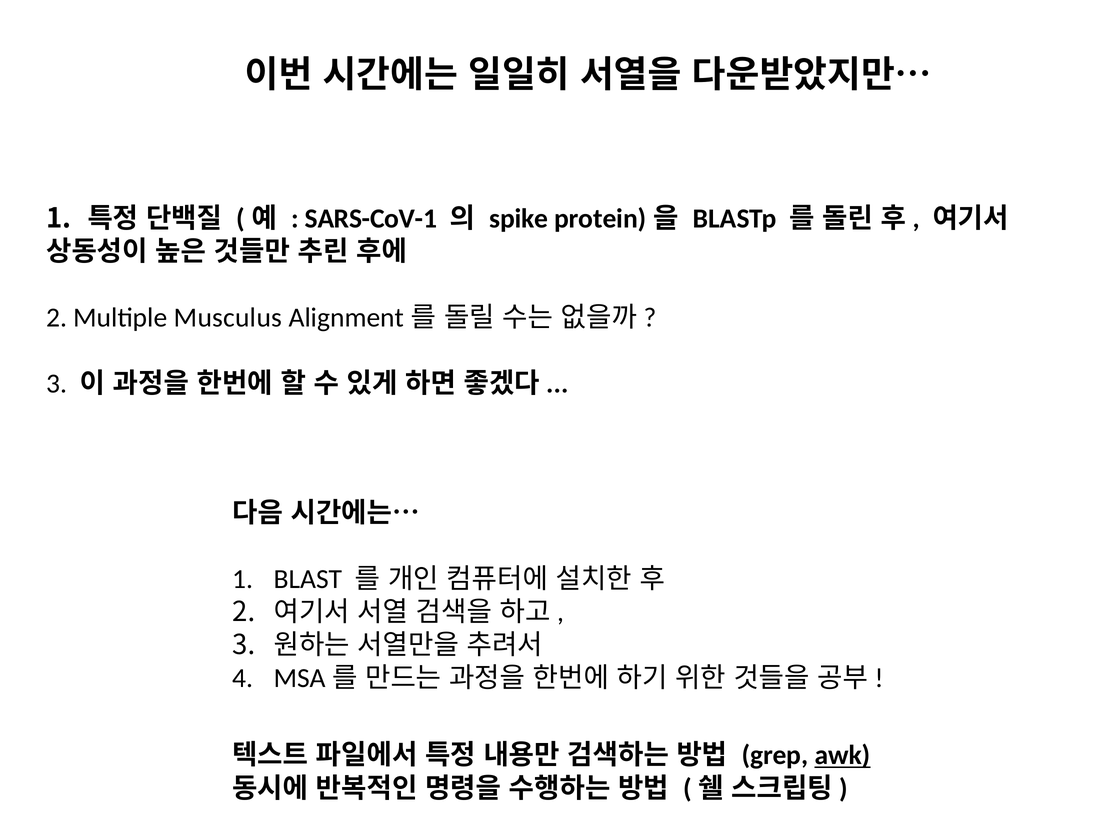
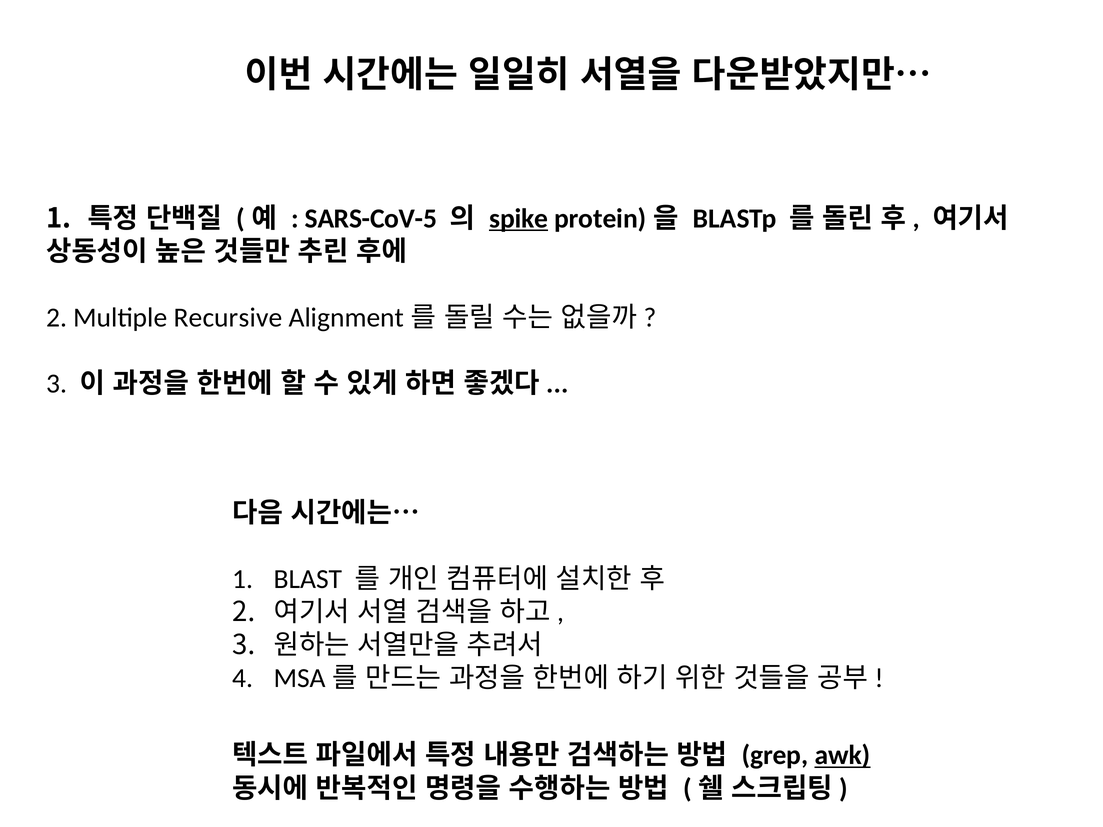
SARS-CoV-1: SARS-CoV-1 -> SARS-CoV-5
spike underline: none -> present
Musculus: Musculus -> Recursive
